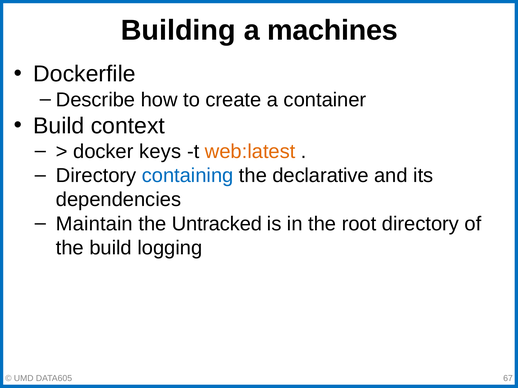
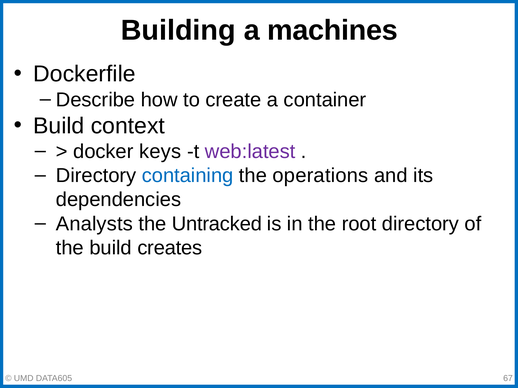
web:latest colour: orange -> purple
declarative: declarative -> operations
Maintain: Maintain -> Analysts
logging: logging -> creates
